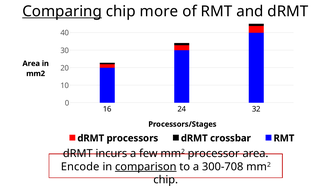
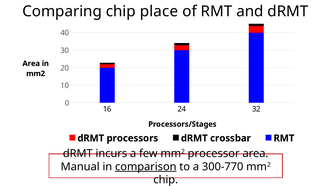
Comparing underline: present -> none
more: more -> place
Encode: Encode -> Manual
300-708: 300-708 -> 300-770
